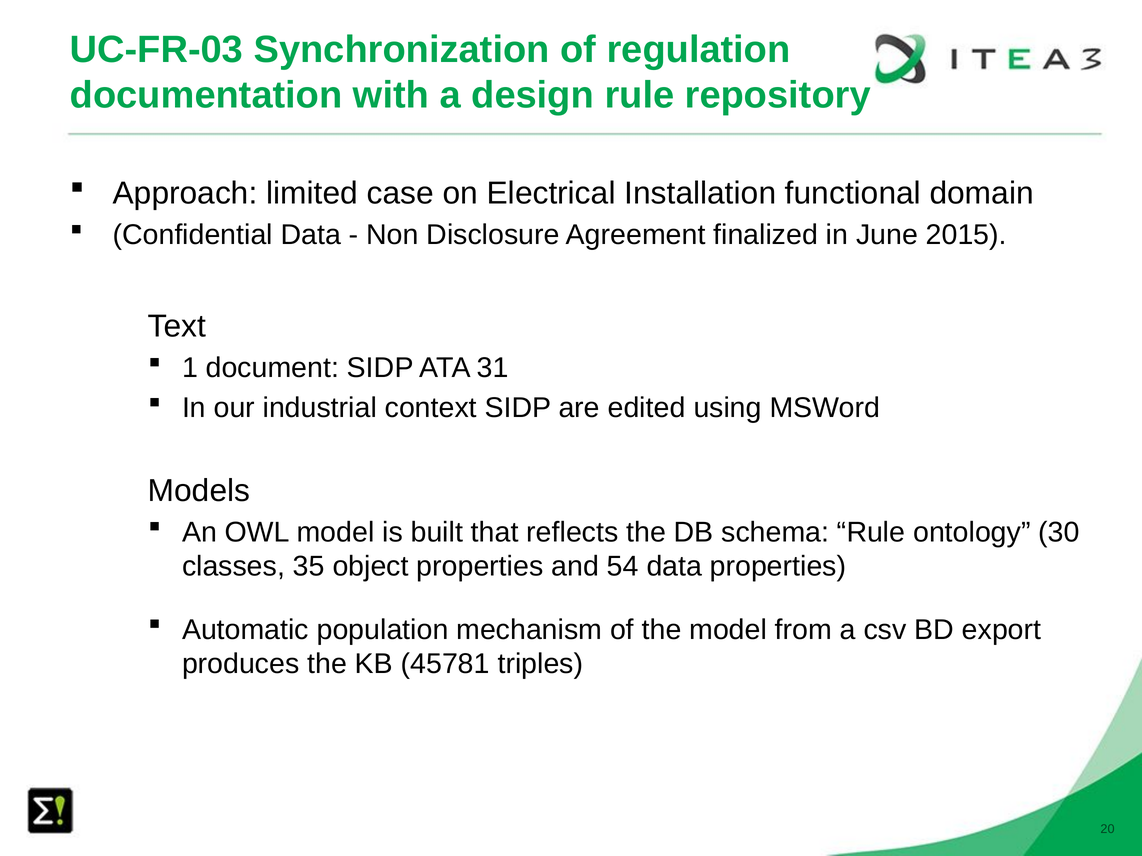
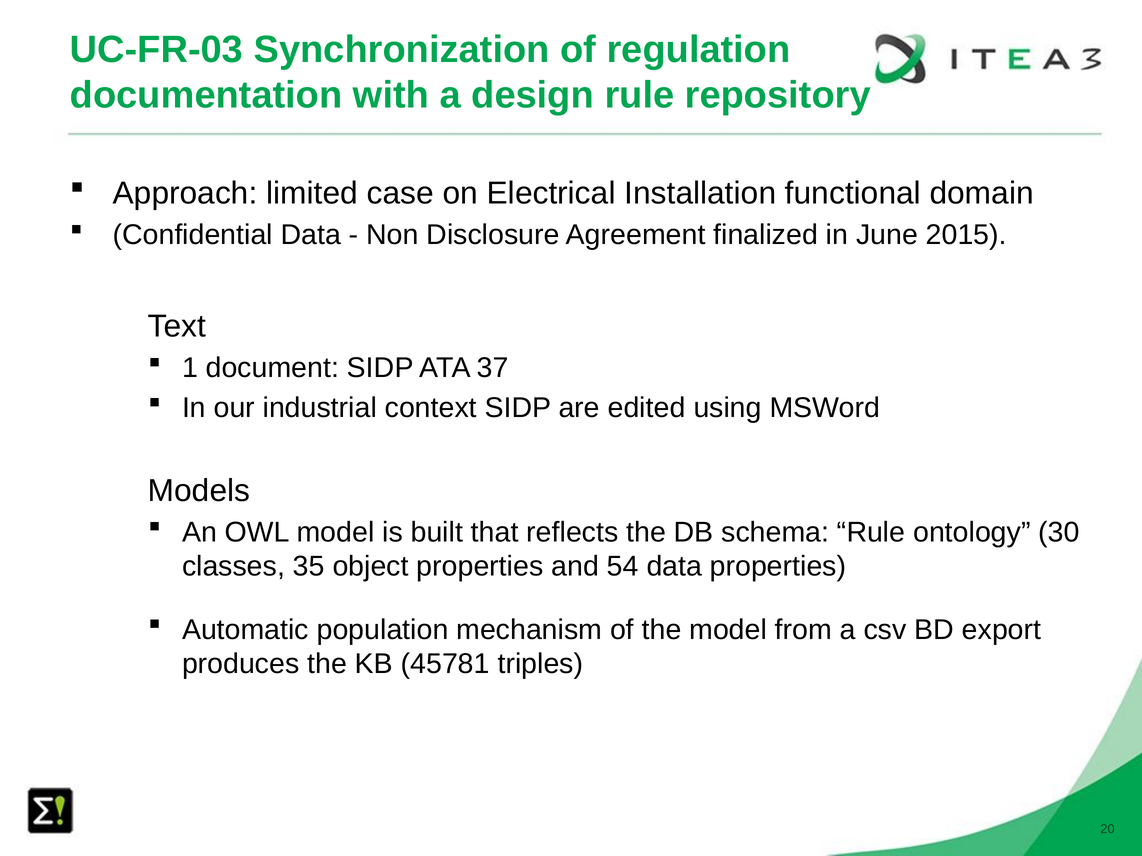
31: 31 -> 37
